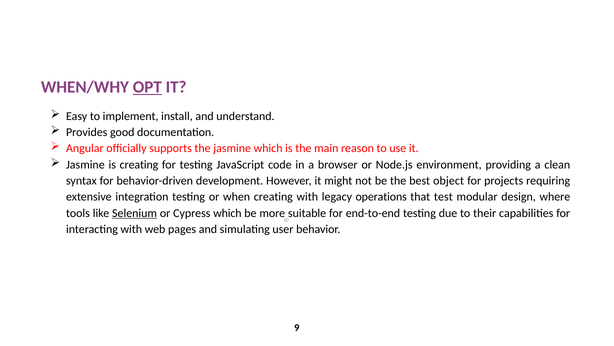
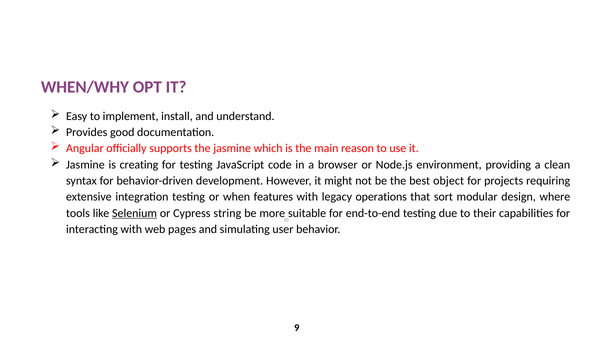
OPT underline: present -> none
when creating: creating -> features
test: test -> sort
Cypress which: which -> string
